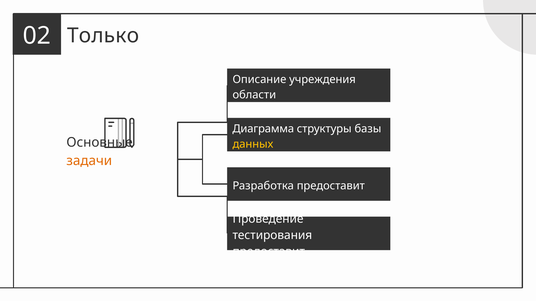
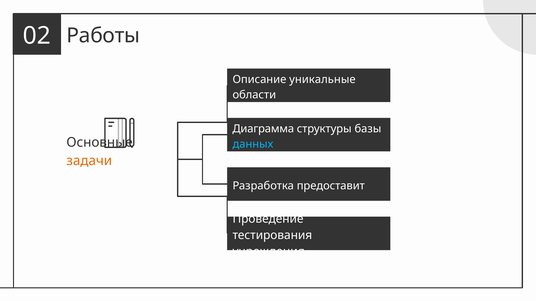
Только: Только -> Работы
учреждения: учреждения -> уникальные
данных colour: yellow -> light blue
предоставит at (269, 252): предоставит -> учреждения
